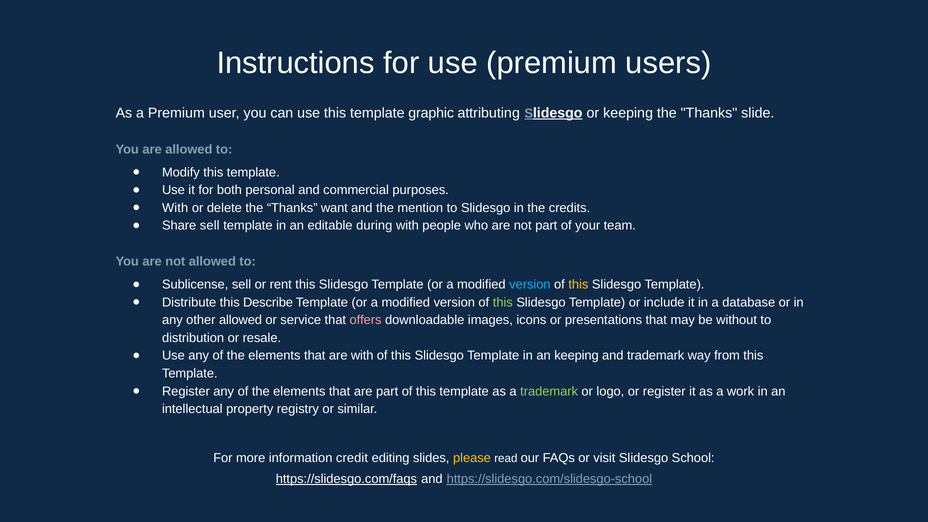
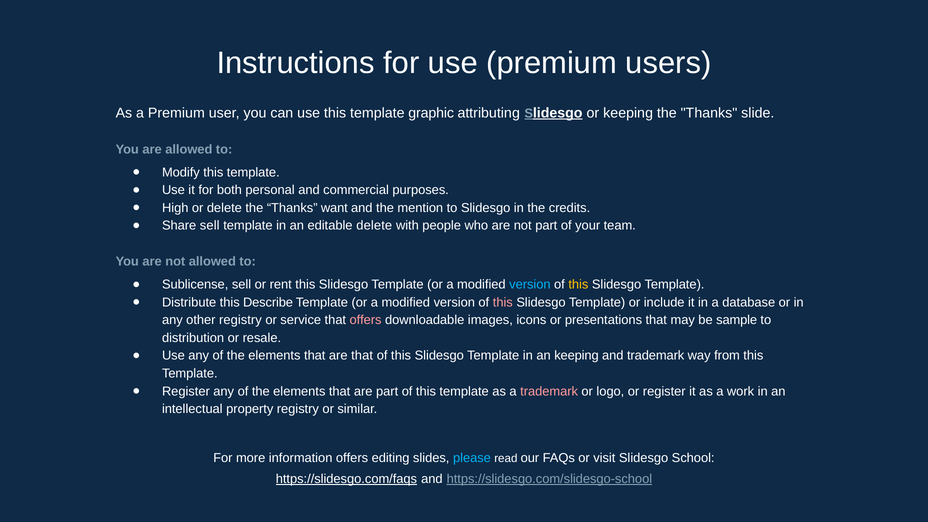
With at (175, 208): With -> High
editable during: during -> delete
this at (503, 302) colour: light green -> pink
other allowed: allowed -> registry
without: without -> sample
are with: with -> that
trademark at (549, 391) colour: light green -> pink
information credit: credit -> offers
please colour: yellow -> light blue
